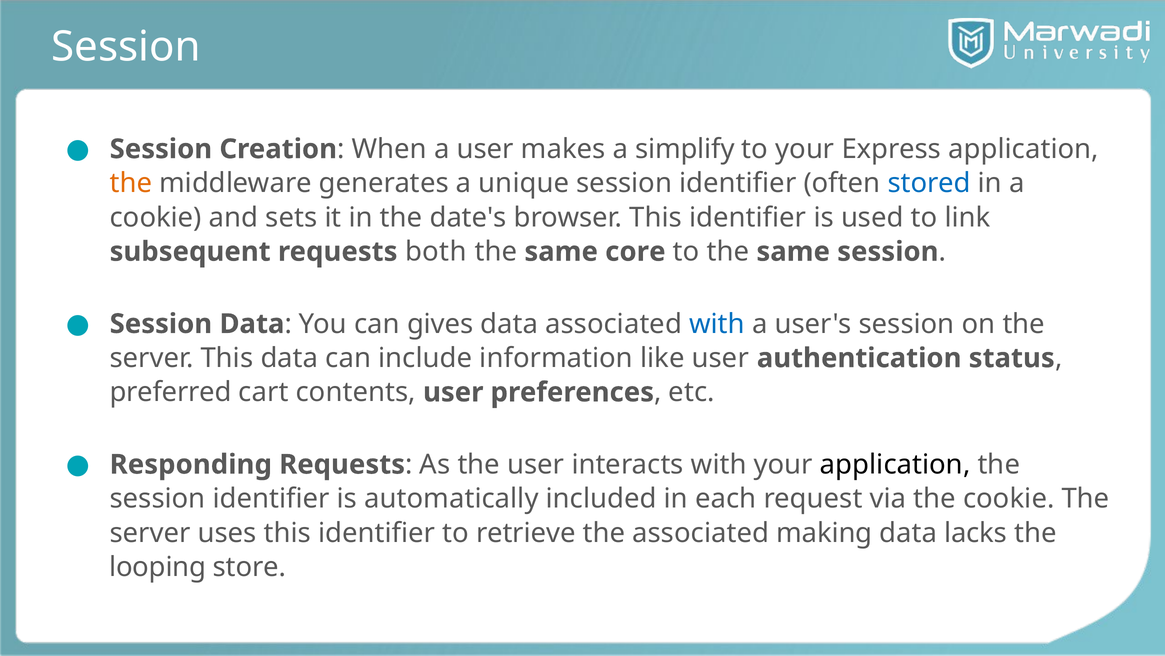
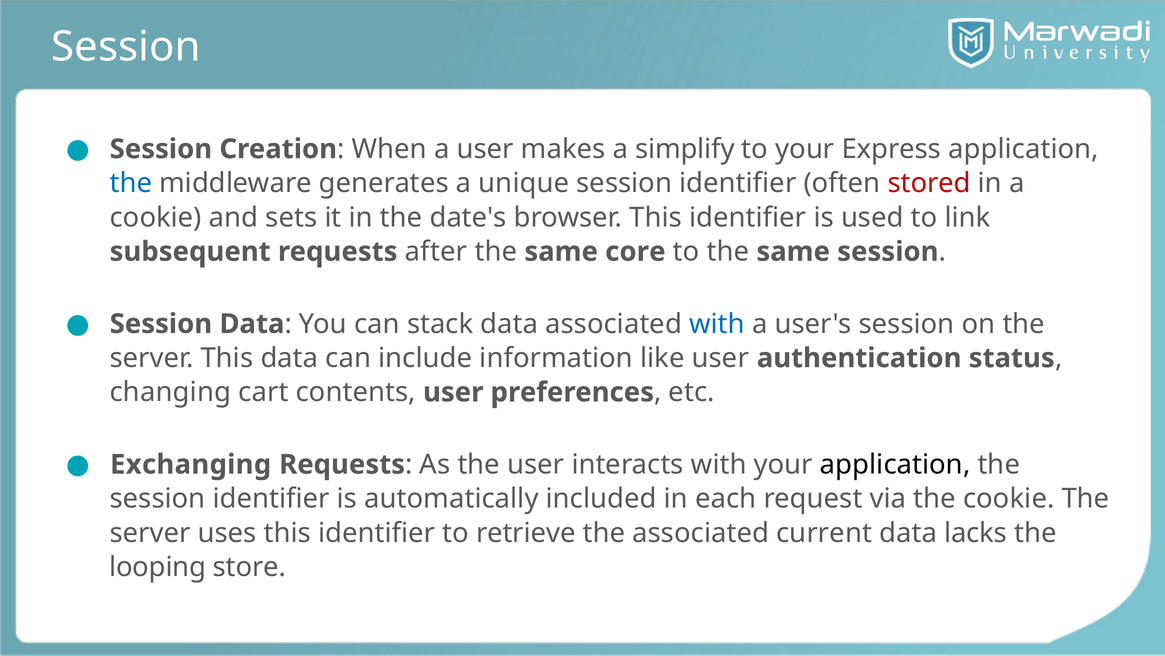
the at (131, 183) colour: orange -> blue
stored colour: blue -> red
both: both -> after
gives: gives -> stack
preferred: preferred -> changing
Responding: Responding -> Exchanging
making: making -> current
